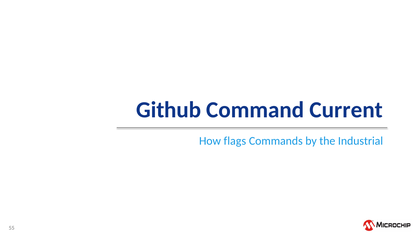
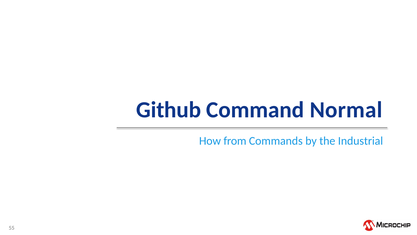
Current: Current -> Normal
flags: flags -> from
